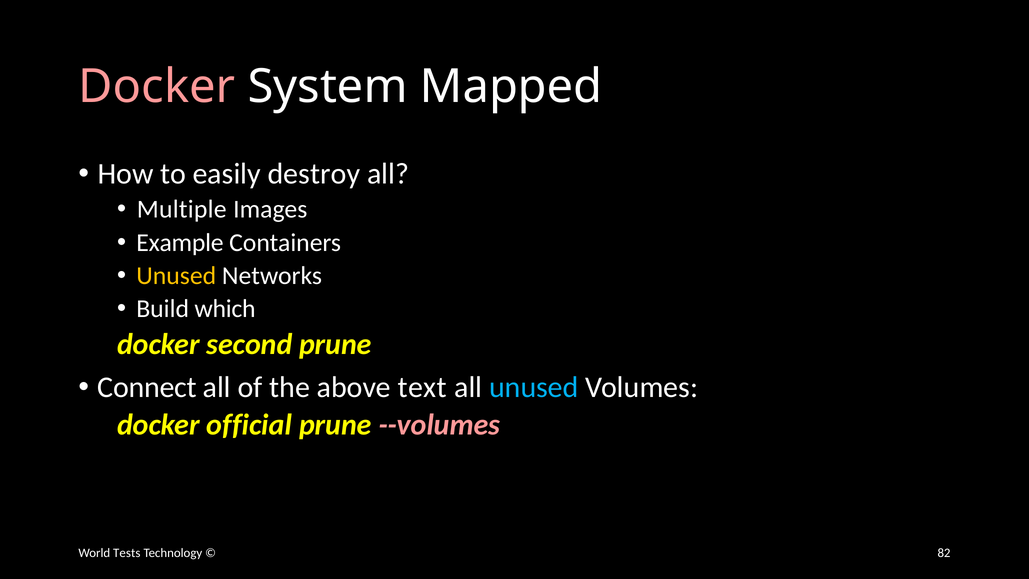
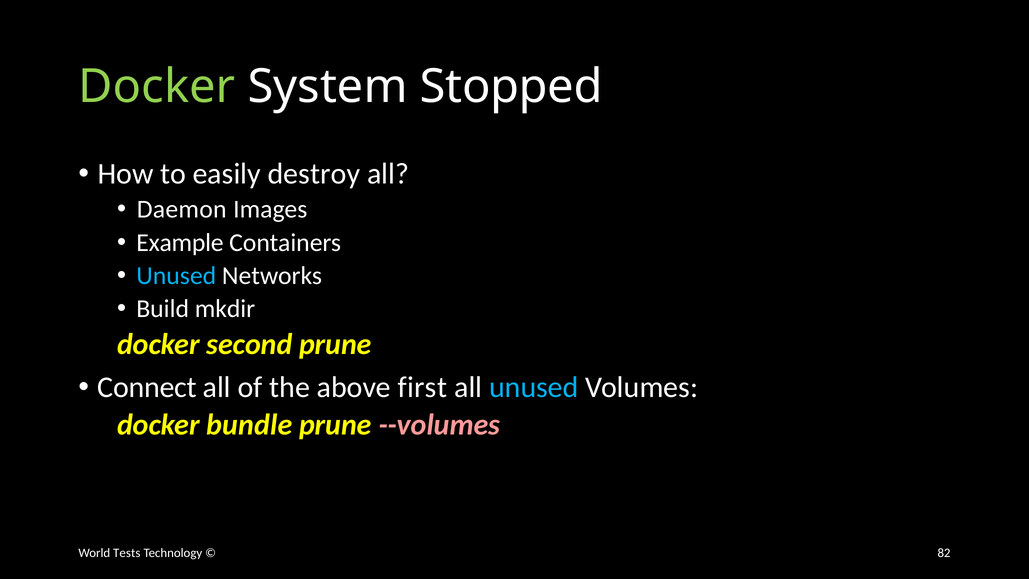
Docker at (157, 86) colour: pink -> light green
Mapped: Mapped -> Stopped
Multiple: Multiple -> Daemon
Unused at (176, 276) colour: yellow -> light blue
which: which -> mkdir
text: text -> first
official: official -> bundle
